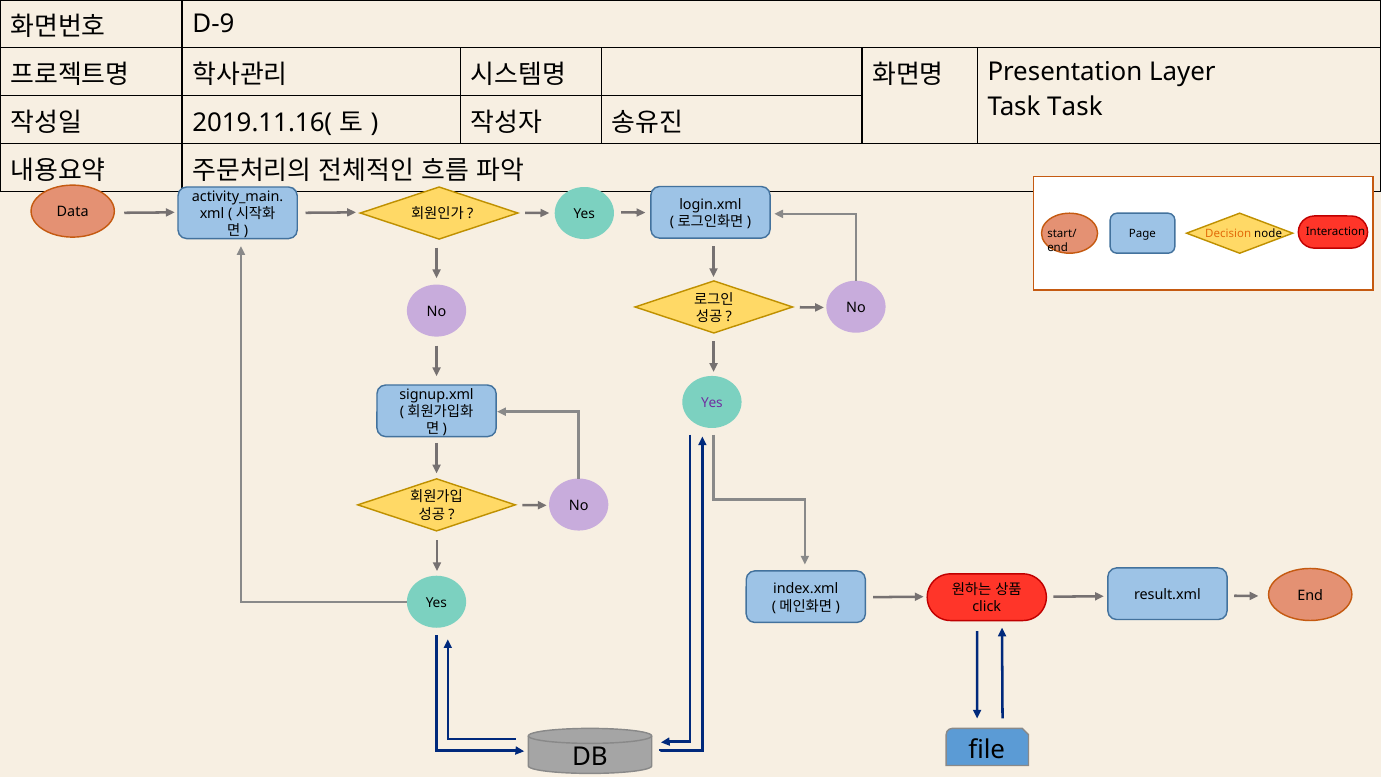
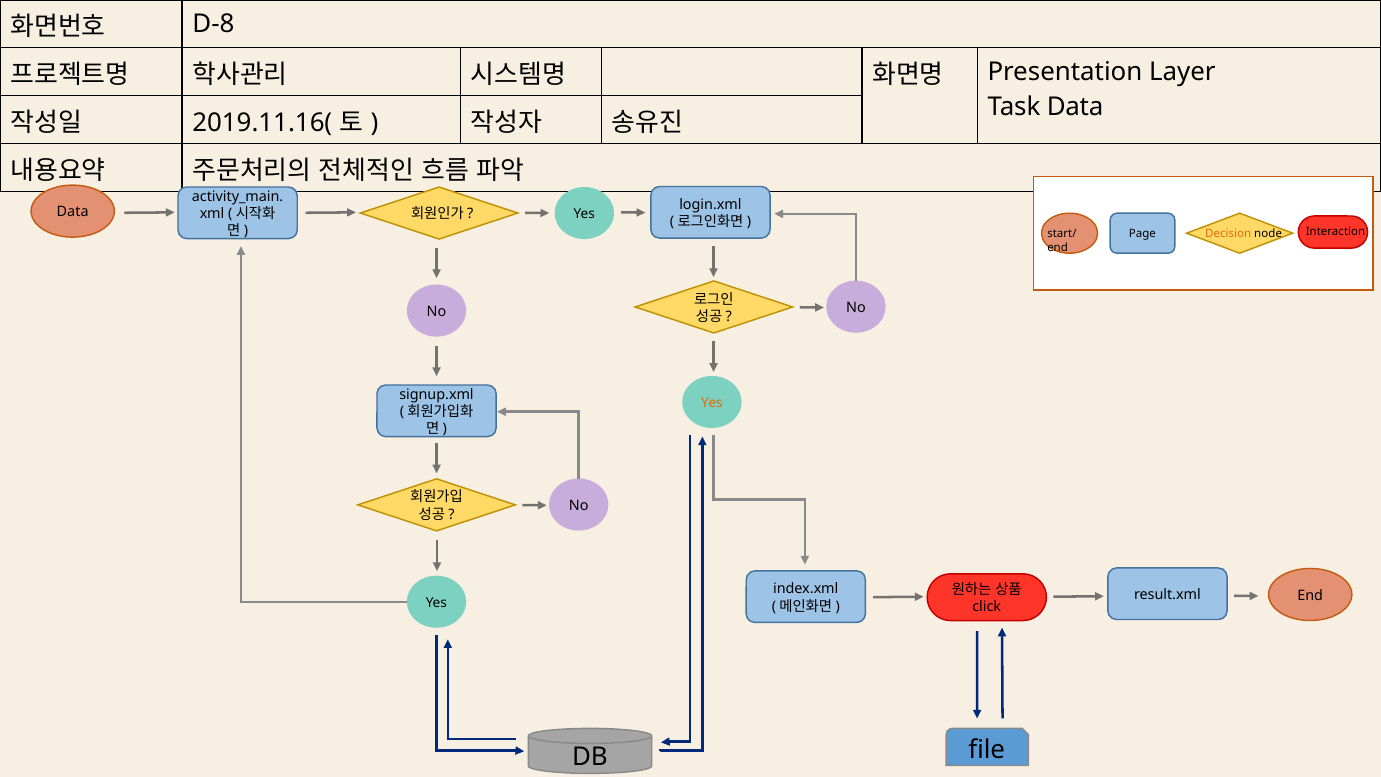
D-9: D-9 -> D-8
Task Task: Task -> Data
Yes at (712, 403) colour: purple -> orange
